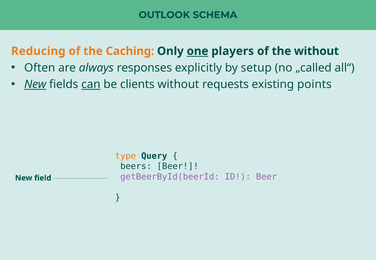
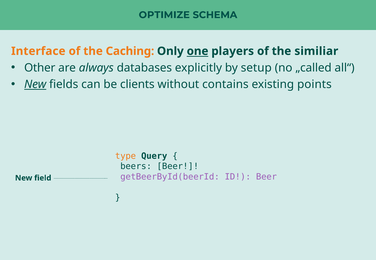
OUTLOOK: OUTLOOK -> OPTIMIZE
Reducing: Reducing -> Interface
the without: without -> similiar
Often: Often -> Other
responses: responses -> databases
can underline: present -> none
requests: requests -> contains
